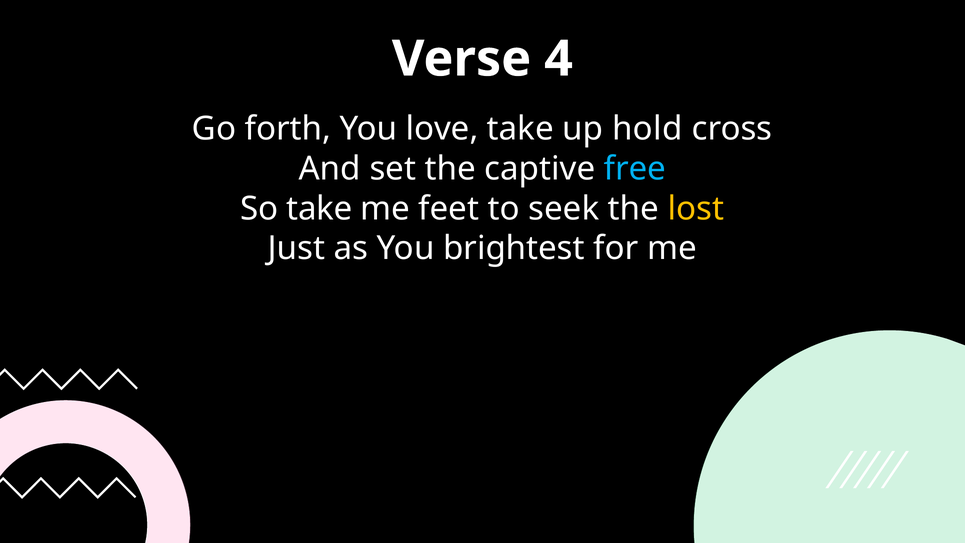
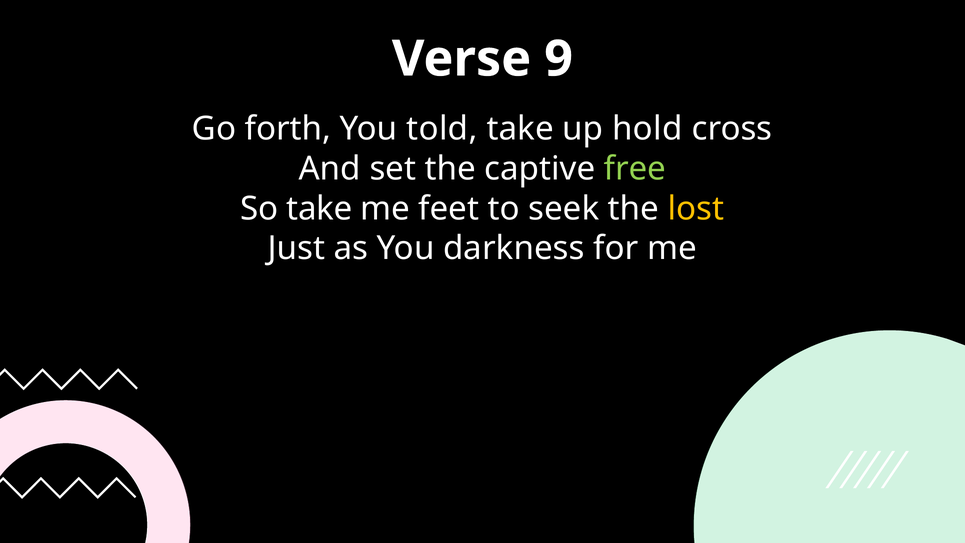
4: 4 -> 9
love: love -> told
free colour: light blue -> light green
brightest: brightest -> darkness
